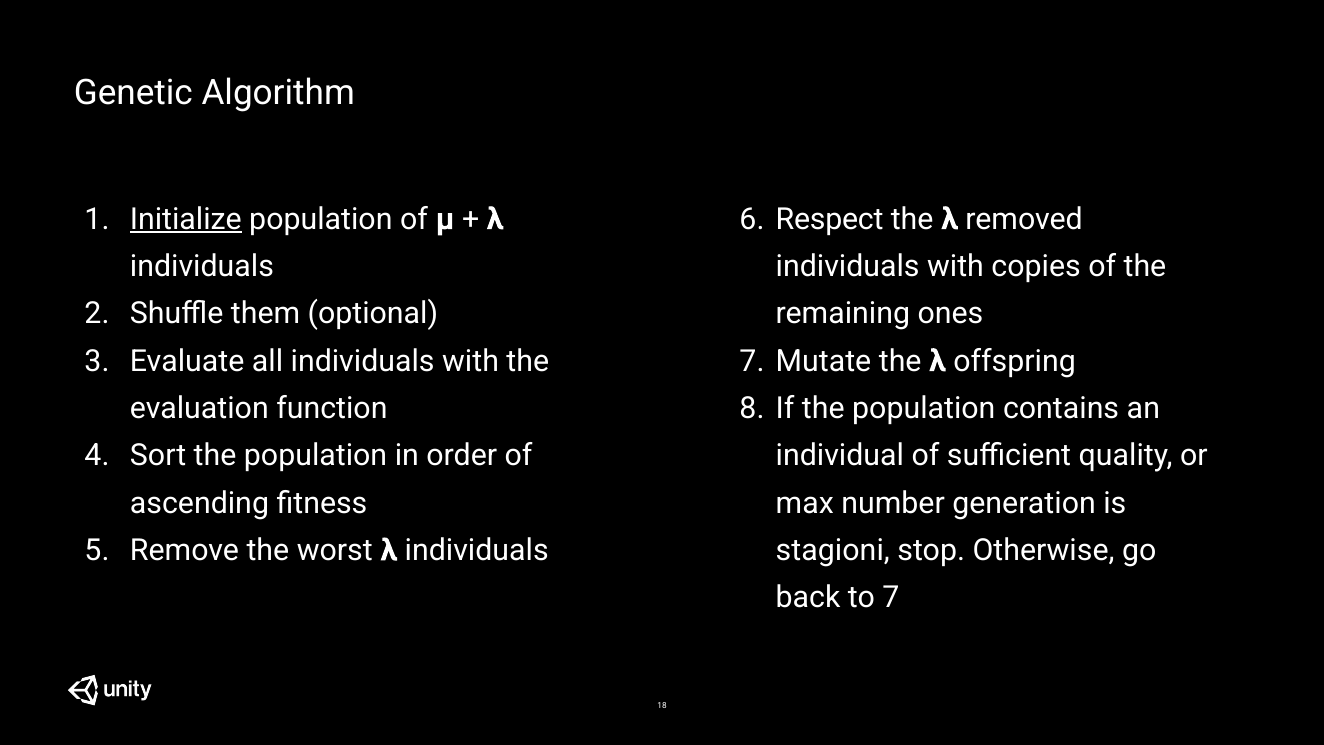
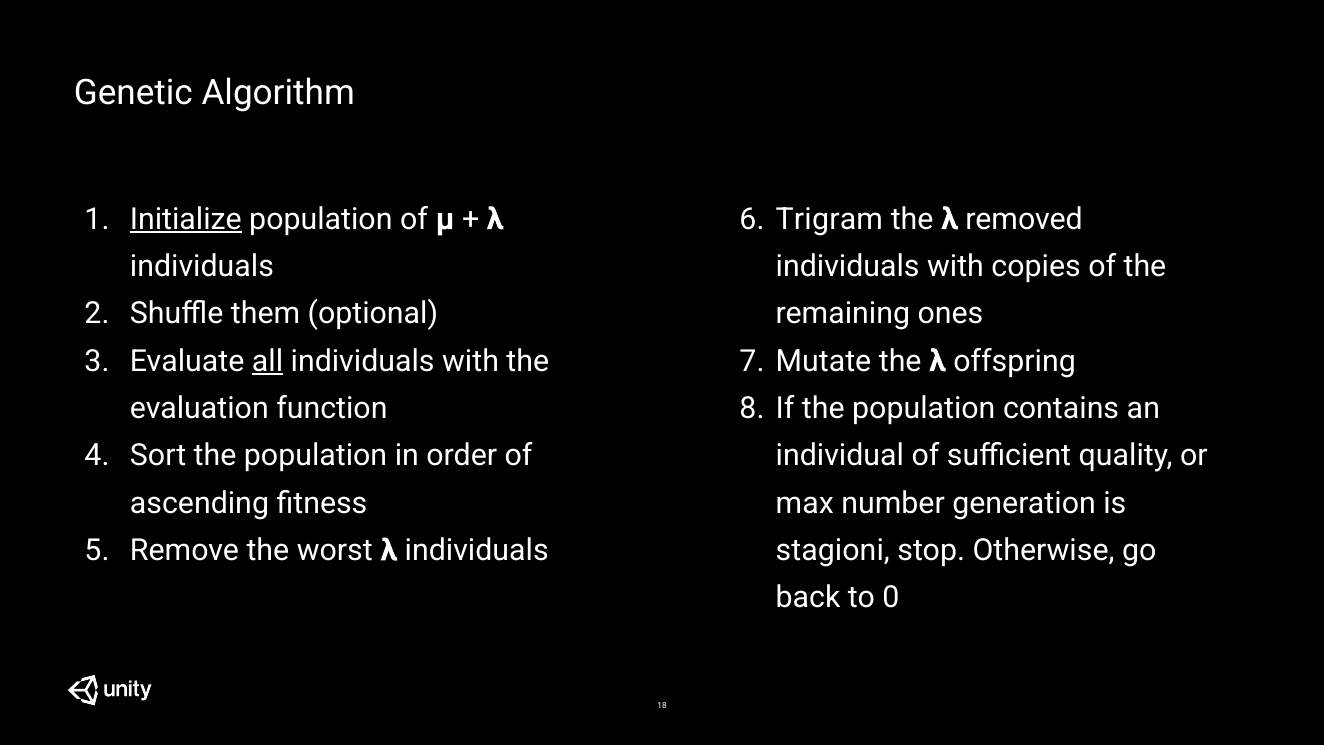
Respect: Respect -> Trigram
all underline: none -> present
to 7: 7 -> 0
